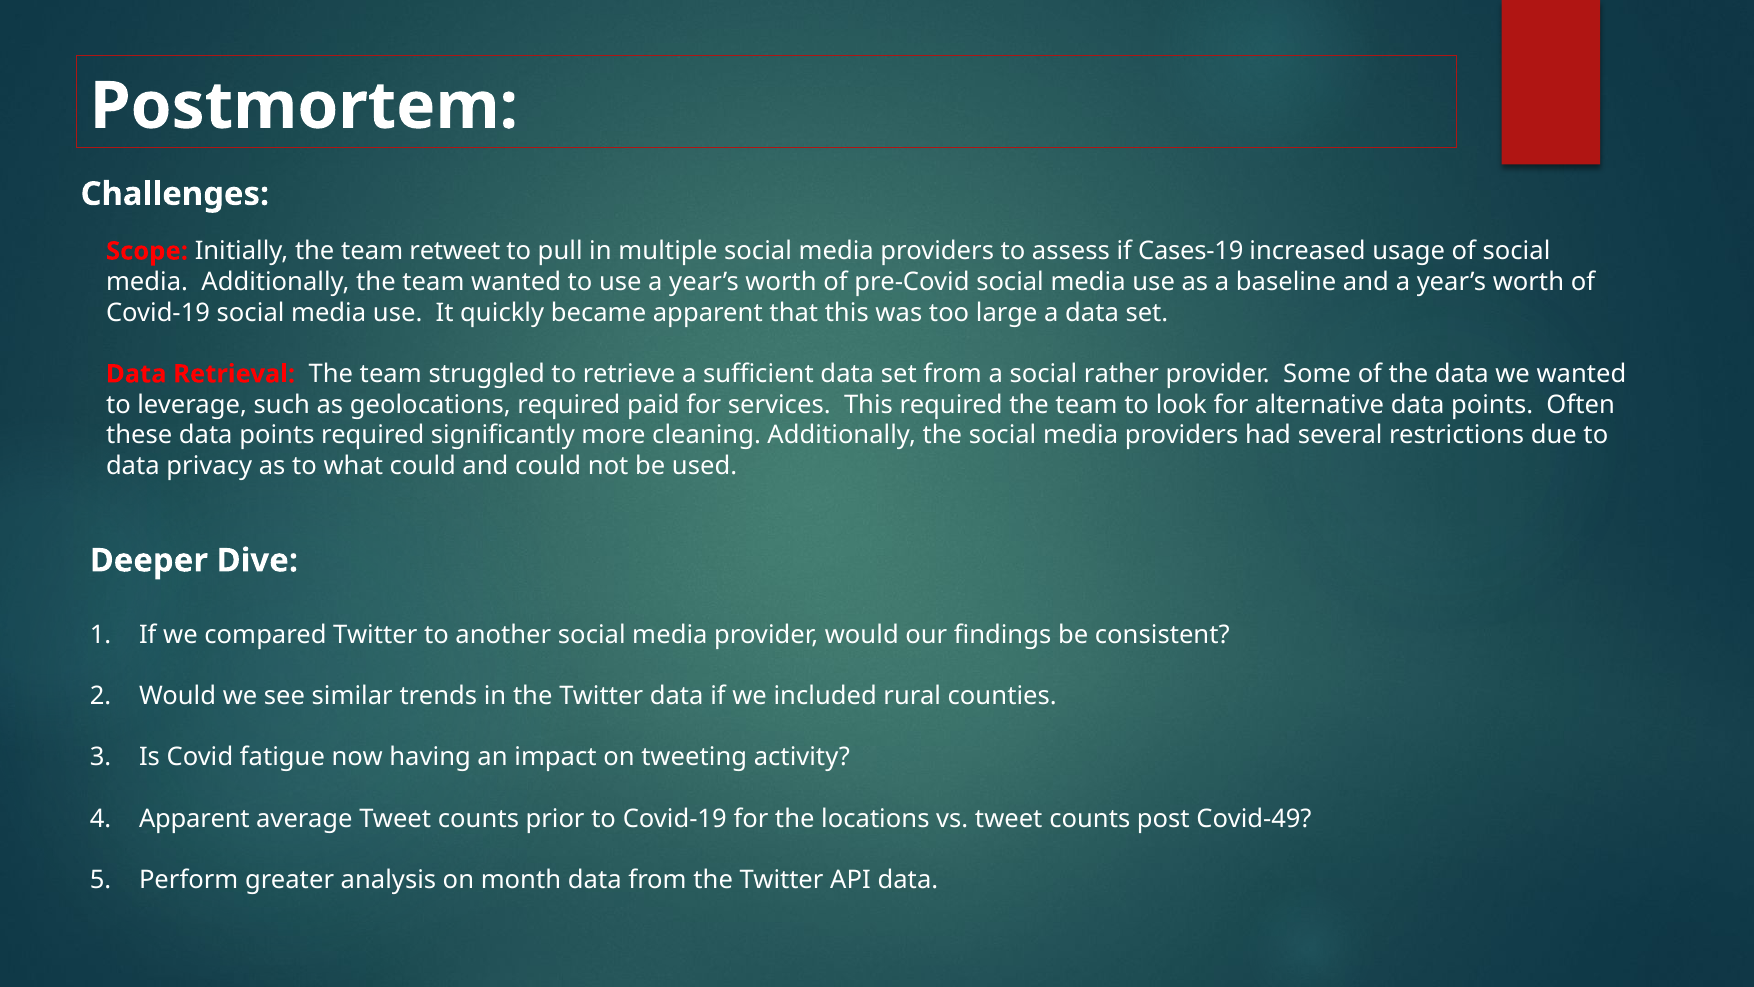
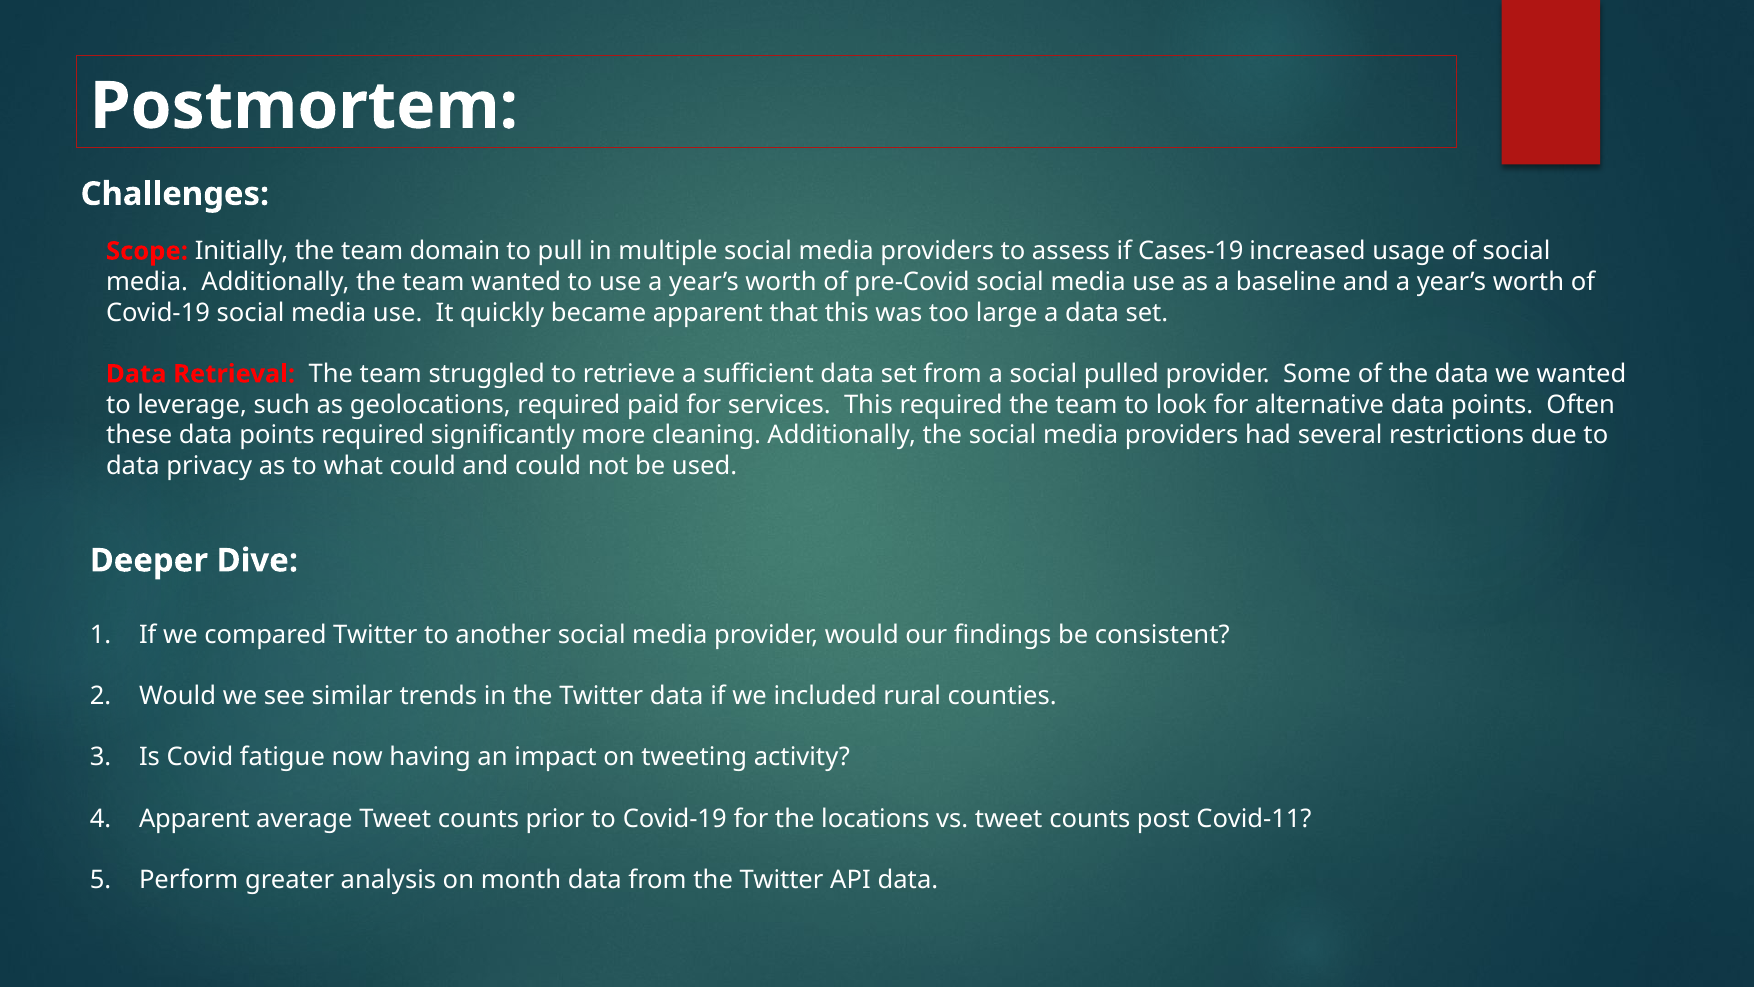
retweet: retweet -> domain
rather: rather -> pulled
Covid-49: Covid-49 -> Covid-11
